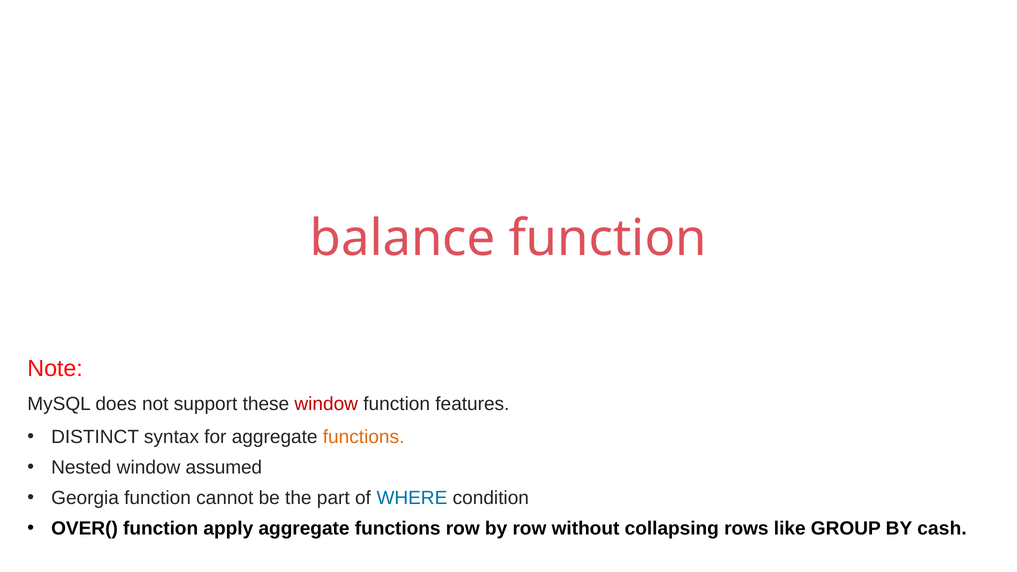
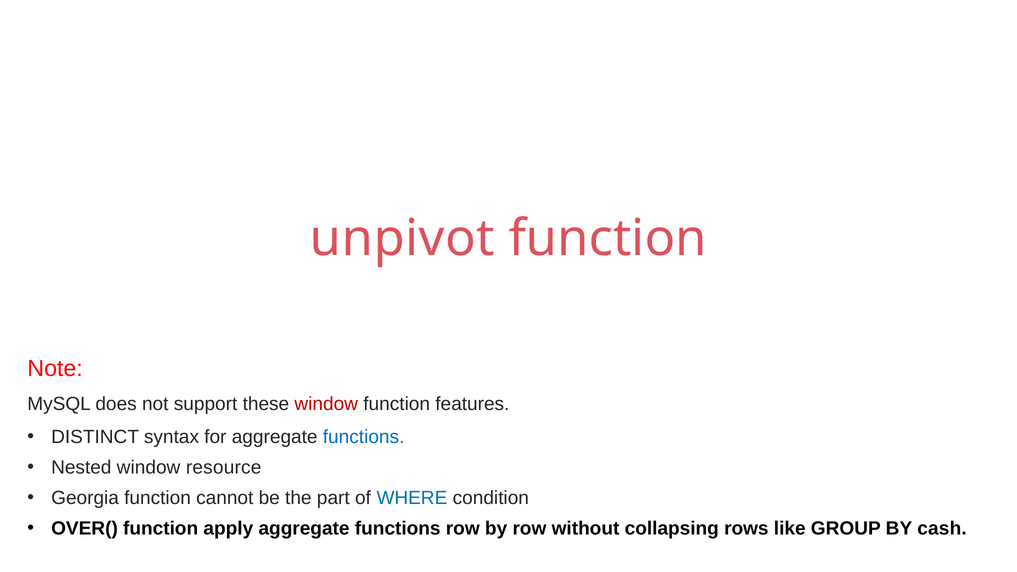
balance: balance -> unpivot
functions at (364, 437) colour: orange -> blue
assumed: assumed -> resource
